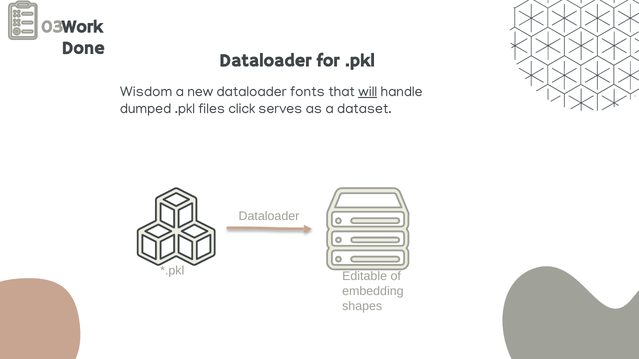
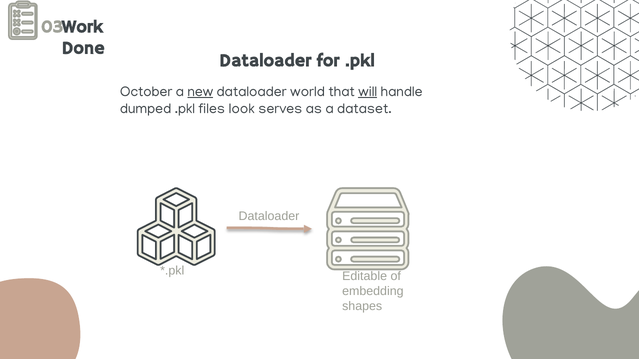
Wisdom: Wisdom -> October
new underline: none -> present
fonts: fonts -> world
click: click -> look
